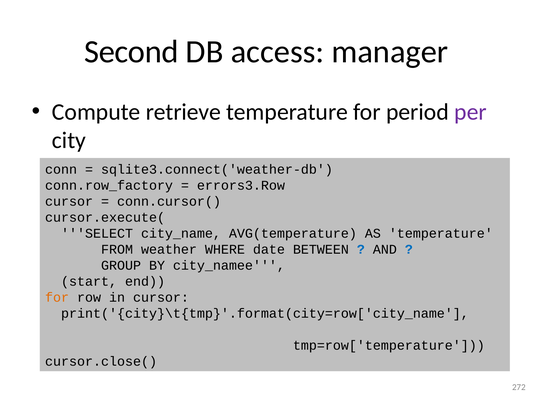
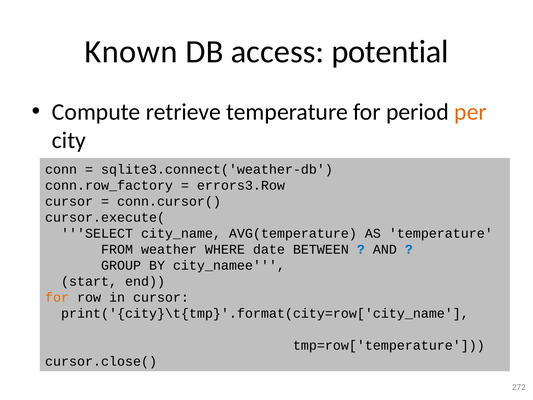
Second: Second -> Known
manager: manager -> potential
per colour: purple -> orange
